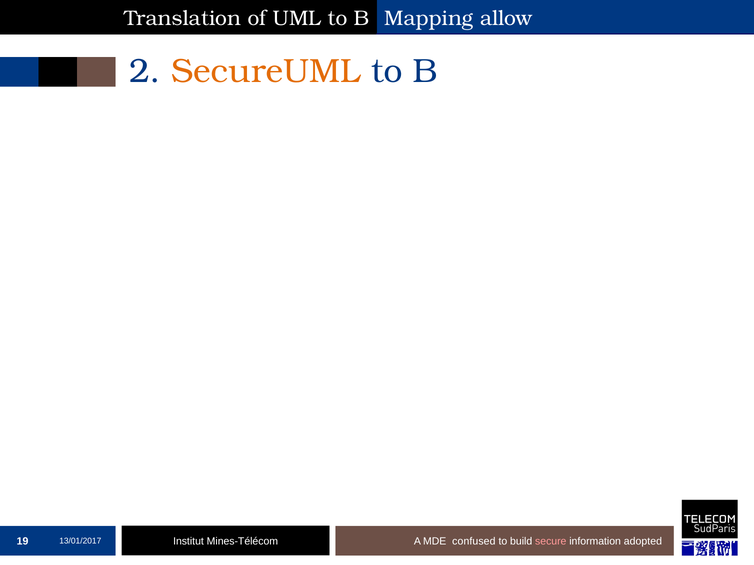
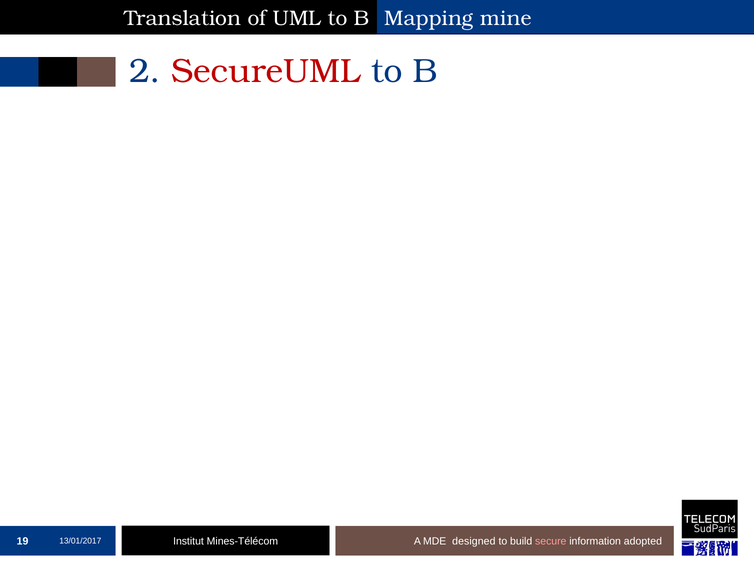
allow: allow -> mine
SecureUML colour: orange -> red
confused: confused -> designed
